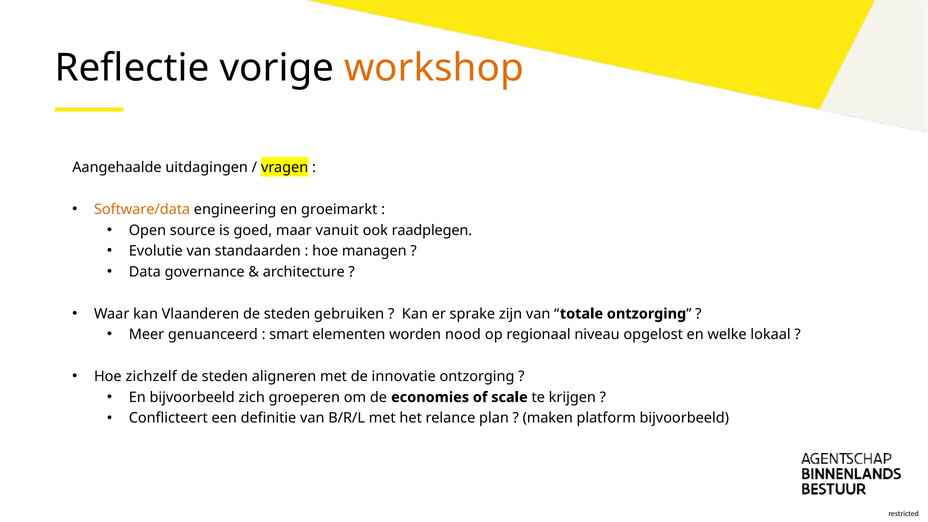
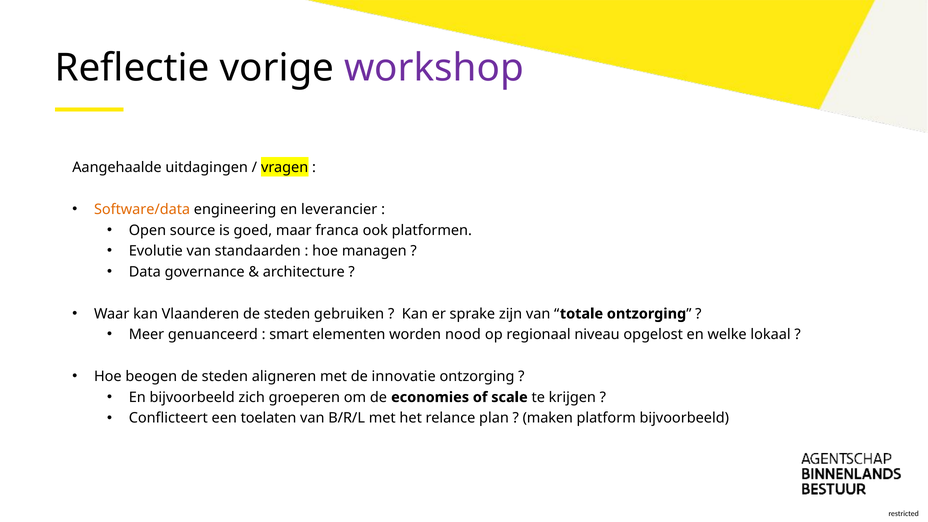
workshop colour: orange -> purple
groeimarkt: groeimarkt -> leverancier
vanuit: vanuit -> franca
raadplegen: raadplegen -> platformen
zichzelf: zichzelf -> beogen
definitie: definitie -> toelaten
